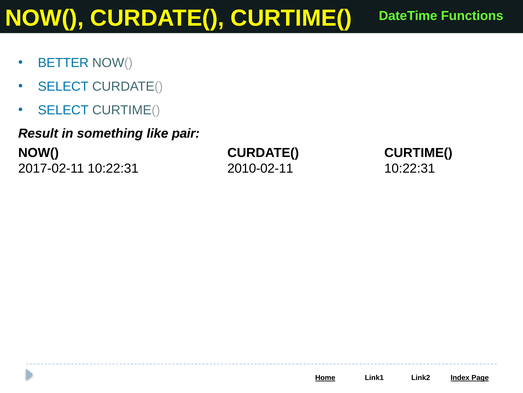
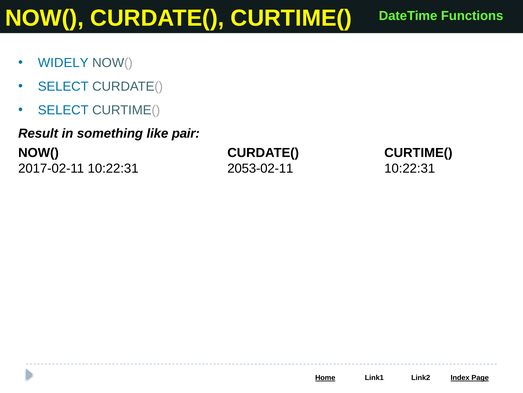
BETTER: BETTER -> WIDELY
2010-02-11: 2010-02-11 -> 2053-02-11
